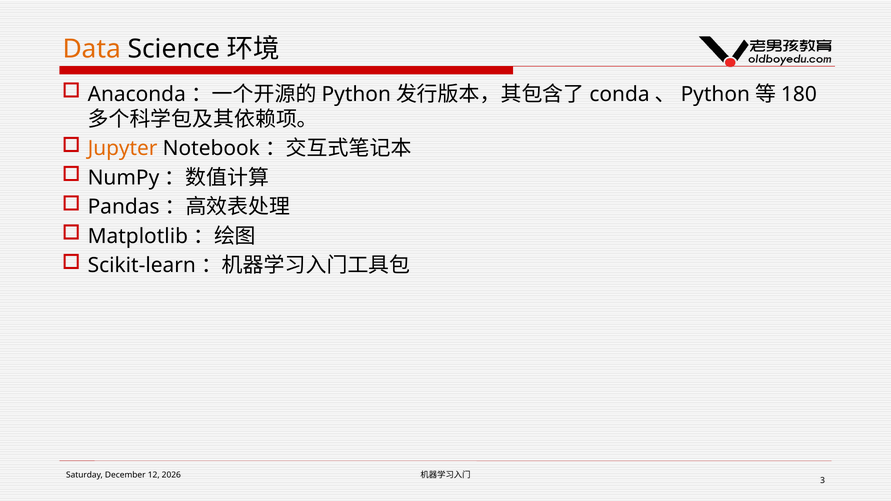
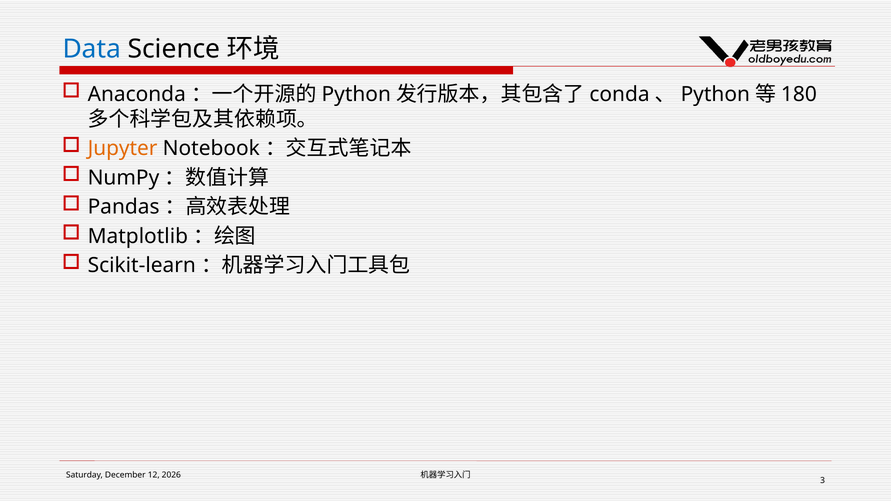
Data colour: orange -> blue
